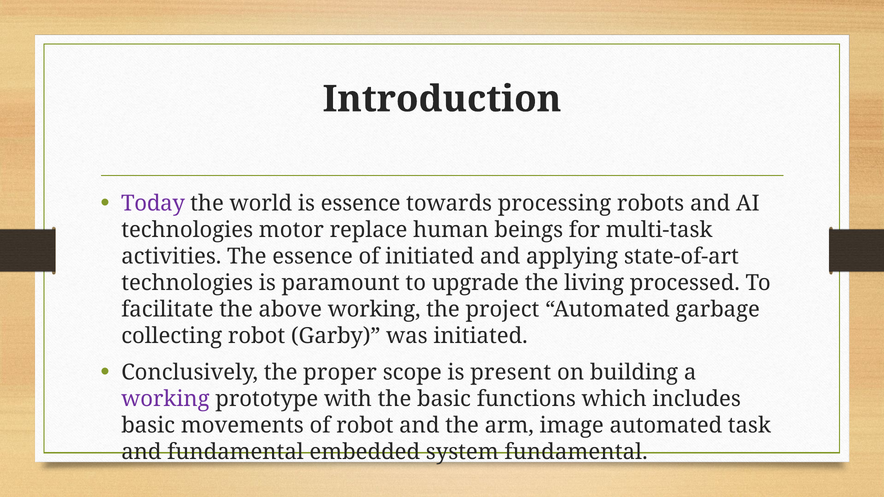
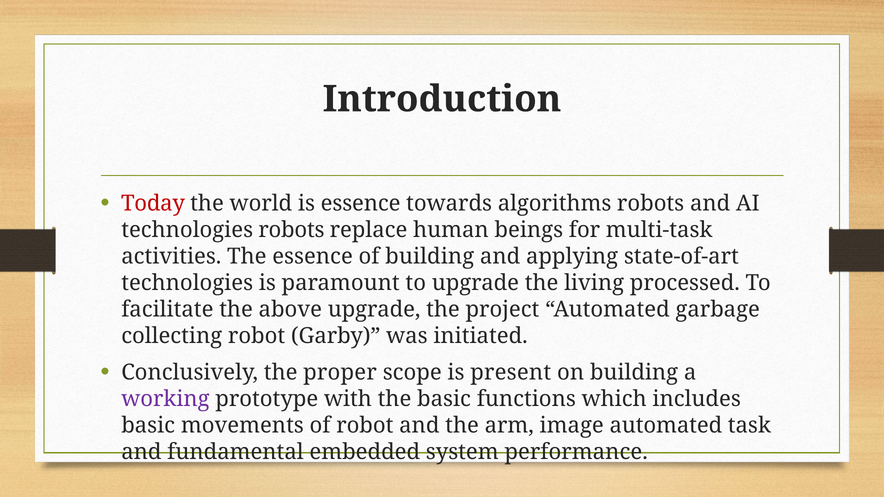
Today colour: purple -> red
processing: processing -> algorithms
technologies motor: motor -> robots
of initiated: initiated -> building
above working: working -> upgrade
system fundamental: fundamental -> performance
